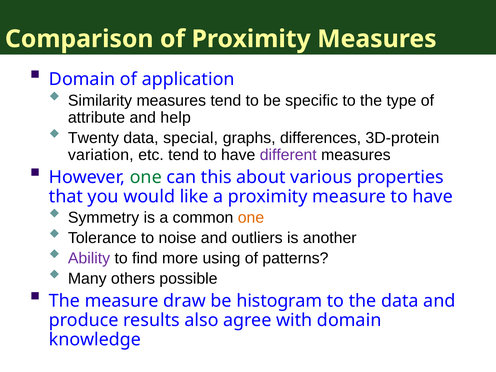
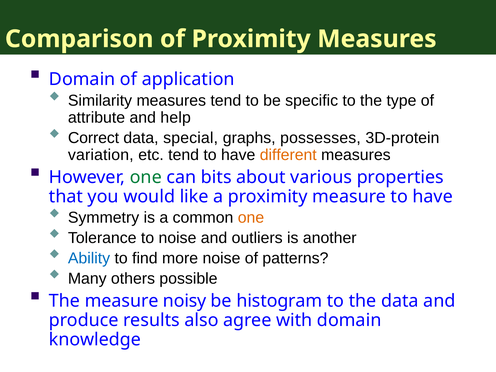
Twenty: Twenty -> Correct
differences: differences -> possesses
different colour: purple -> orange
this: this -> bits
Ability colour: purple -> blue
more using: using -> noise
draw: draw -> noisy
